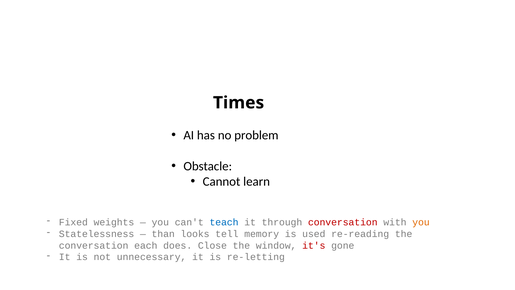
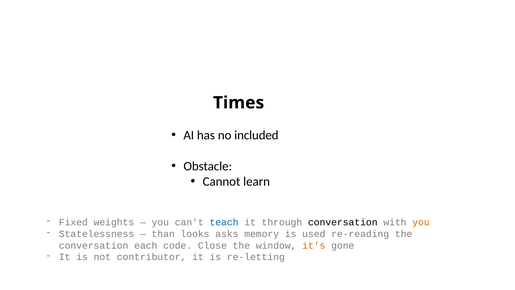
problem: problem -> included
conversation at (343, 222) colour: red -> black
tell: tell -> asks
does: does -> code
it's colour: red -> orange
unnecessary: unnecessary -> contributor
